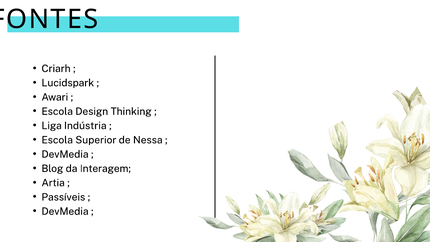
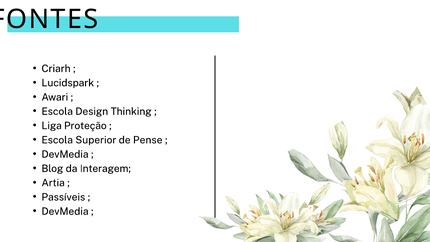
Indústria: Indústria -> Proteção
Nessa: Nessa -> Pense
